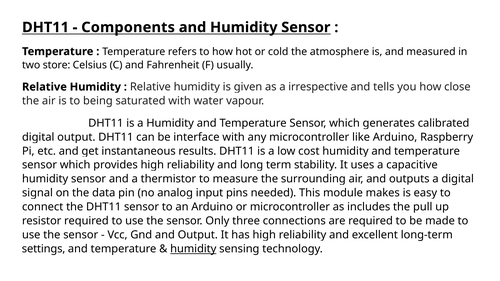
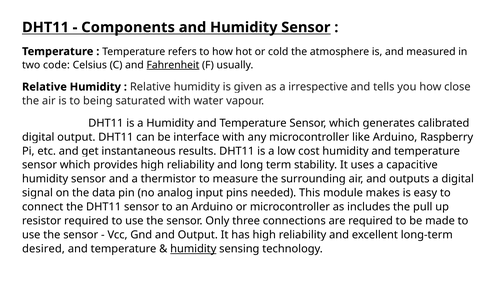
store: store -> code
Fahrenheit underline: none -> present
settings: settings -> desired
